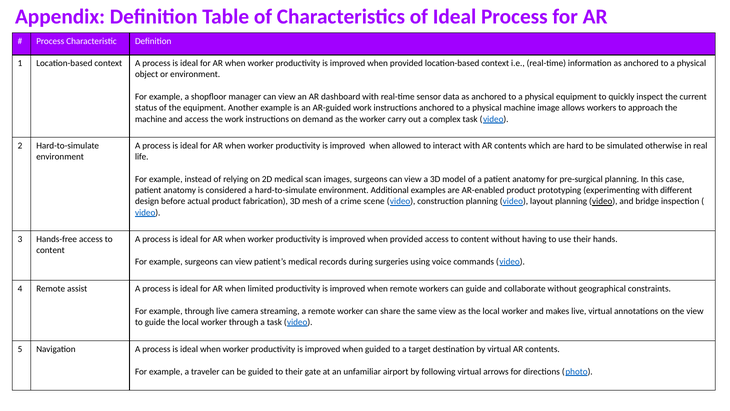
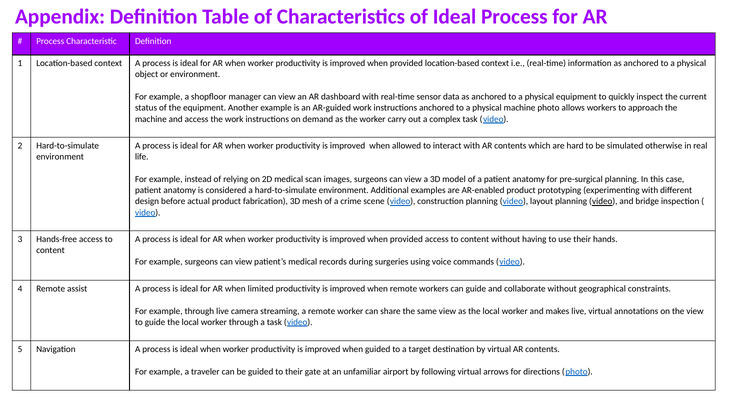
machine image: image -> photo
